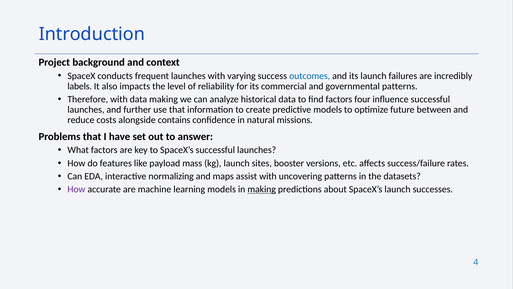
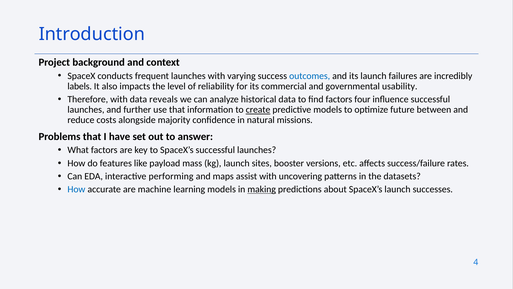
governmental patterns: patterns -> usability
data making: making -> reveals
create underline: none -> present
contains: contains -> majority
normalizing: normalizing -> performing
How at (76, 189) colour: purple -> blue
